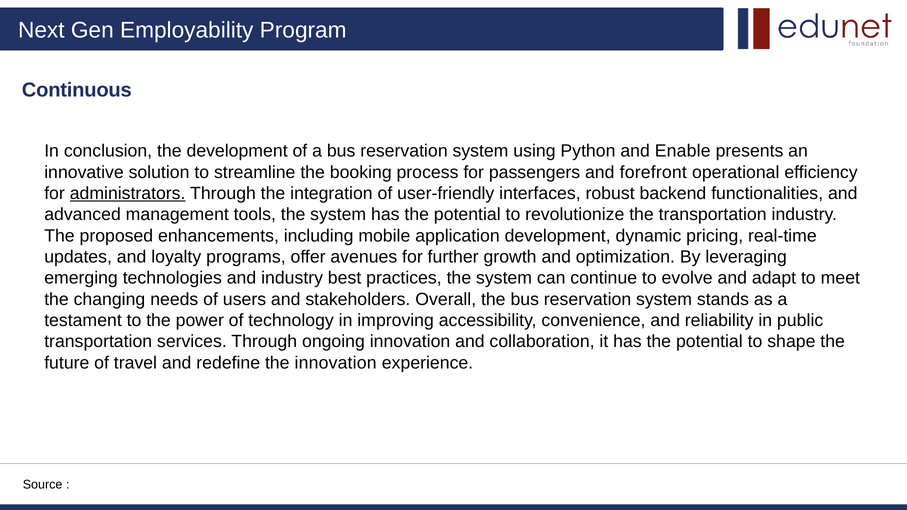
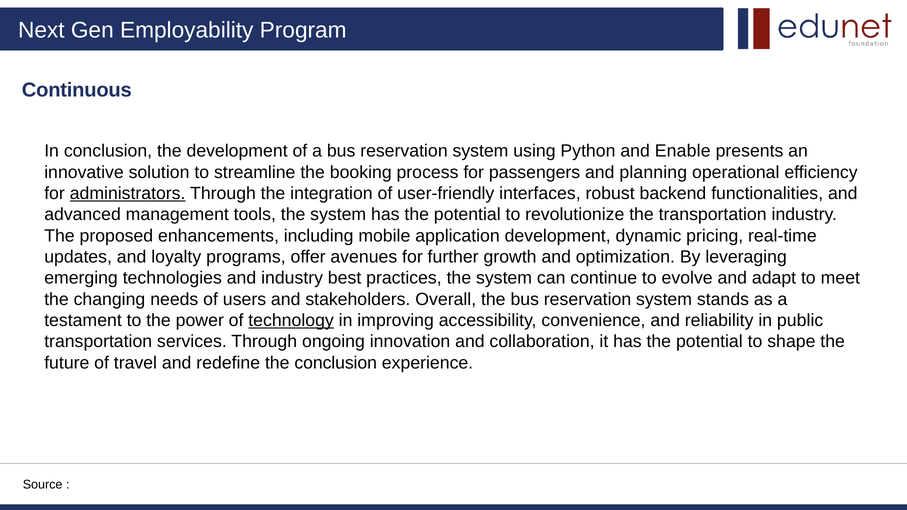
forefront: forefront -> planning
technology underline: none -> present
the innovation: innovation -> conclusion
